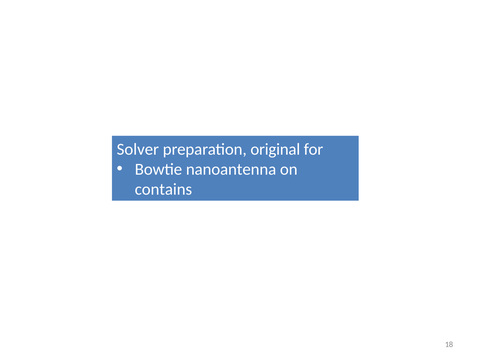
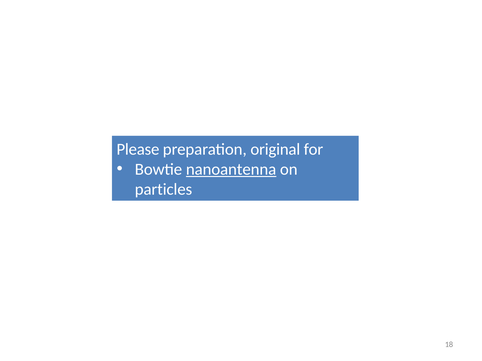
Solver: Solver -> Please
nanoantenna underline: none -> present
contains: contains -> particles
